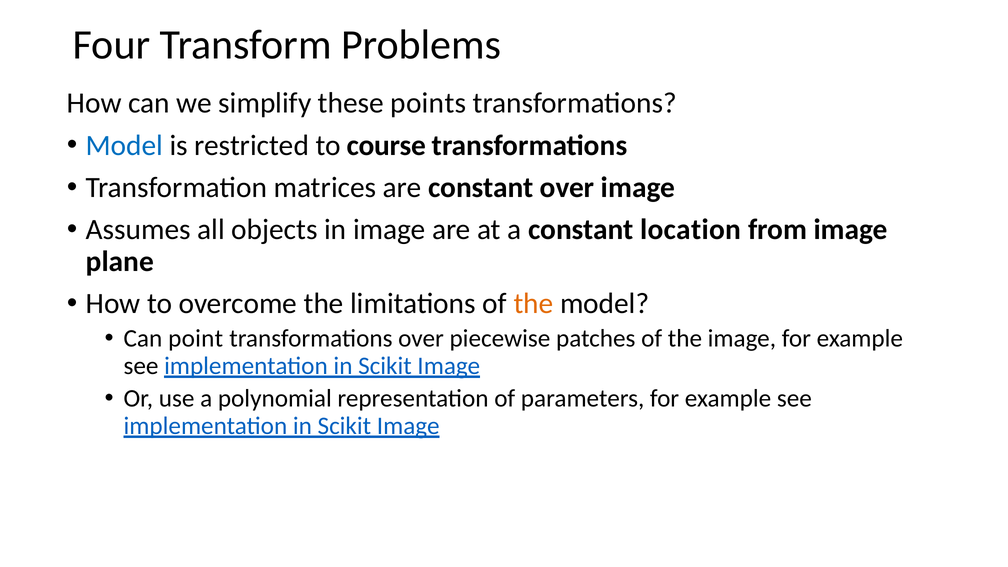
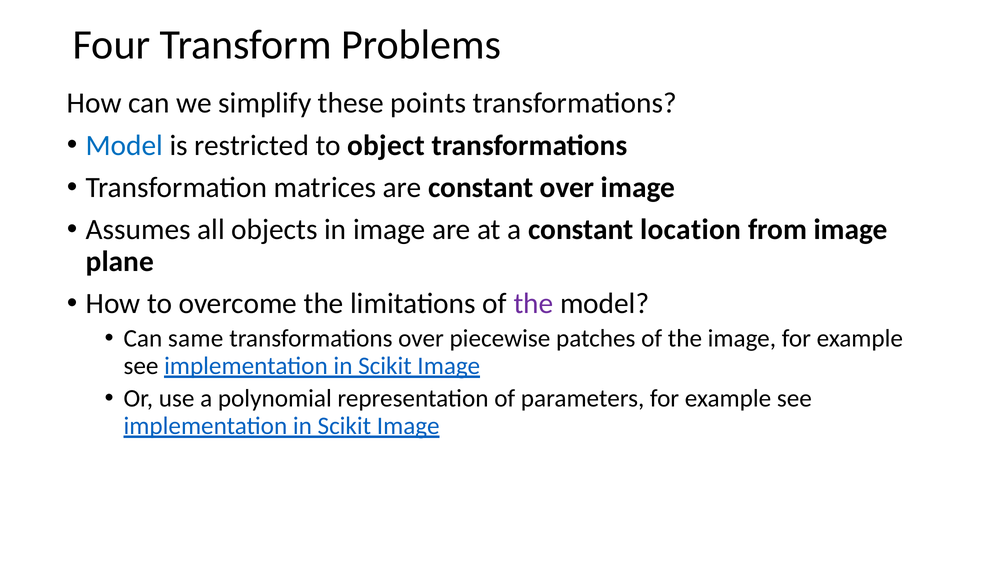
course: course -> object
the at (533, 304) colour: orange -> purple
point: point -> same
